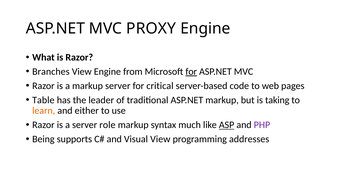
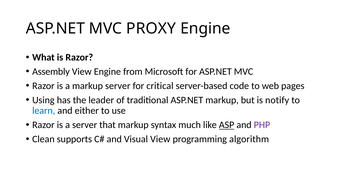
Branches: Branches -> Assembly
for at (191, 71) underline: present -> none
Table: Table -> Using
taking: taking -> notify
learn colour: orange -> blue
role: role -> that
Being: Being -> Clean
addresses: addresses -> algorithm
